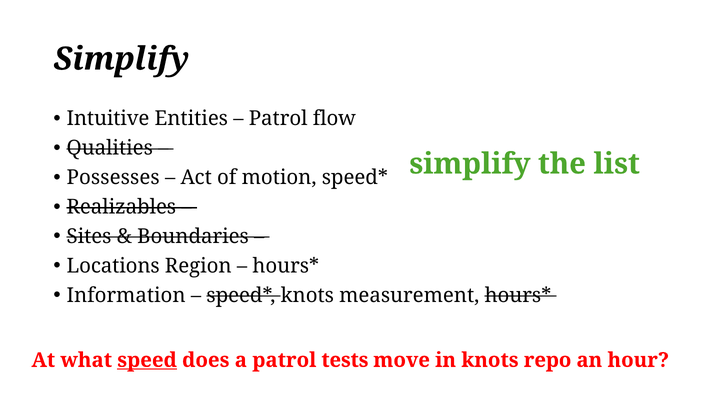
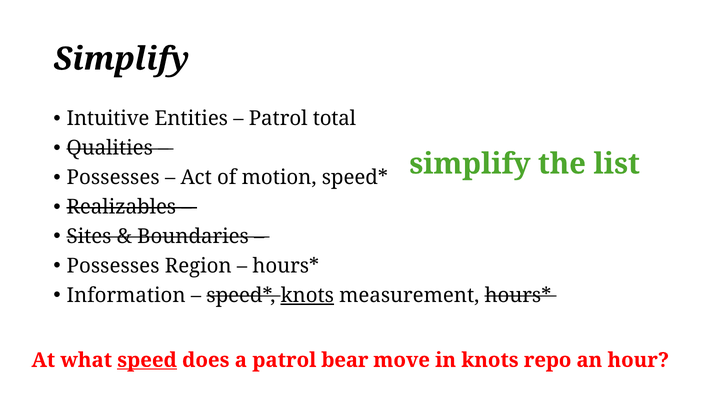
flow: flow -> total
Locations at (113, 265): Locations -> Possesses
knots at (307, 295) underline: none -> present
tests: tests -> bear
